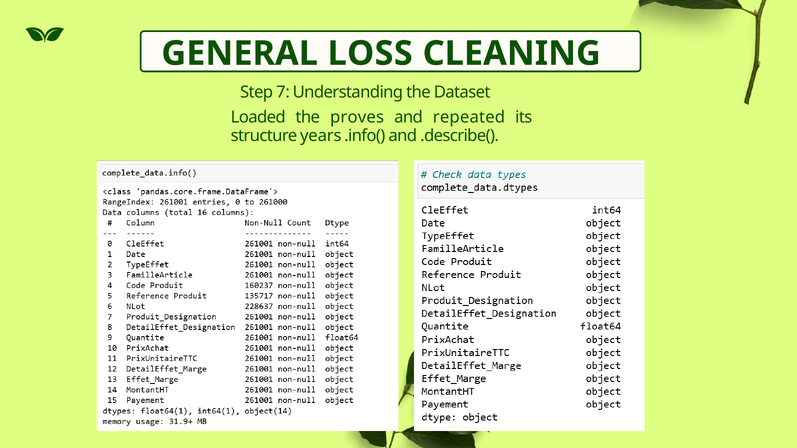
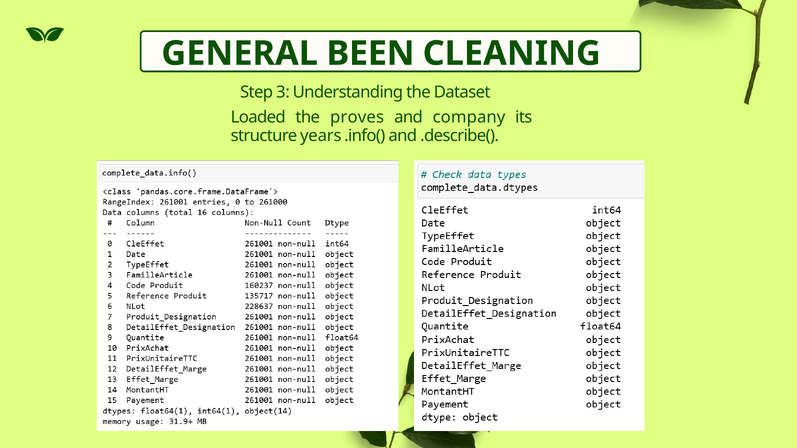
LOSS: LOSS -> BEEN
7: 7 -> 3
repeated: repeated -> company
